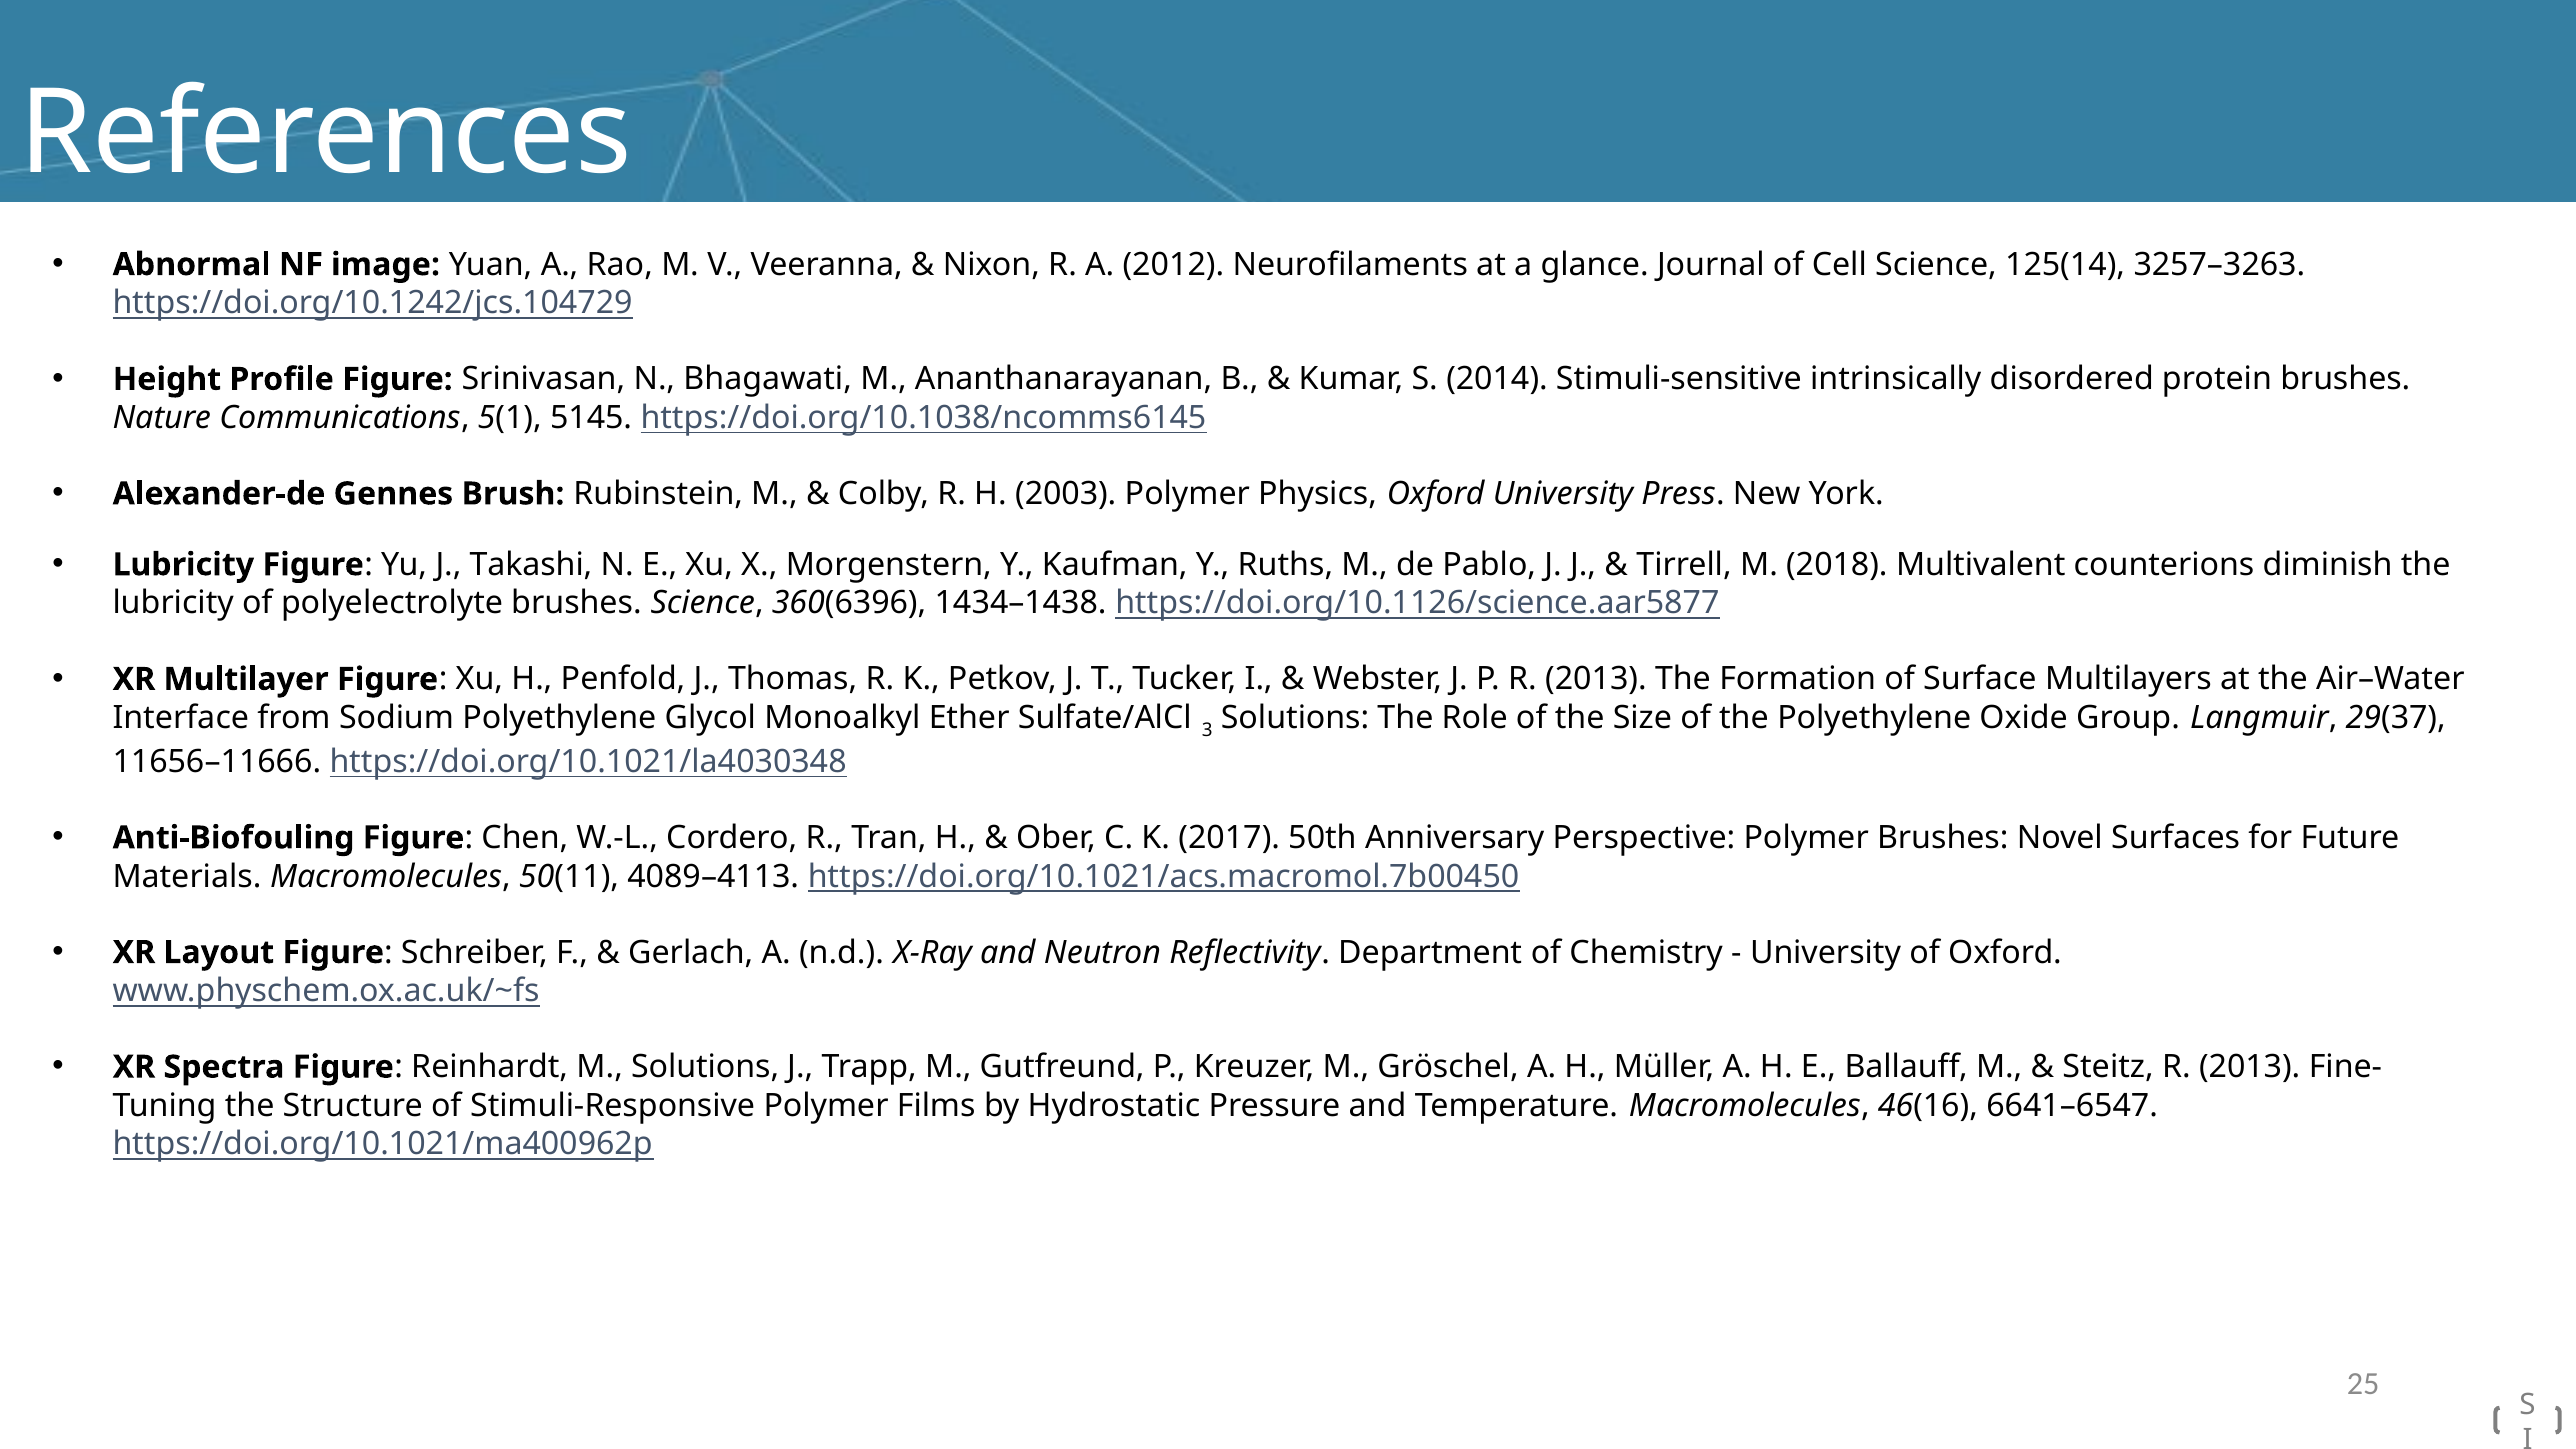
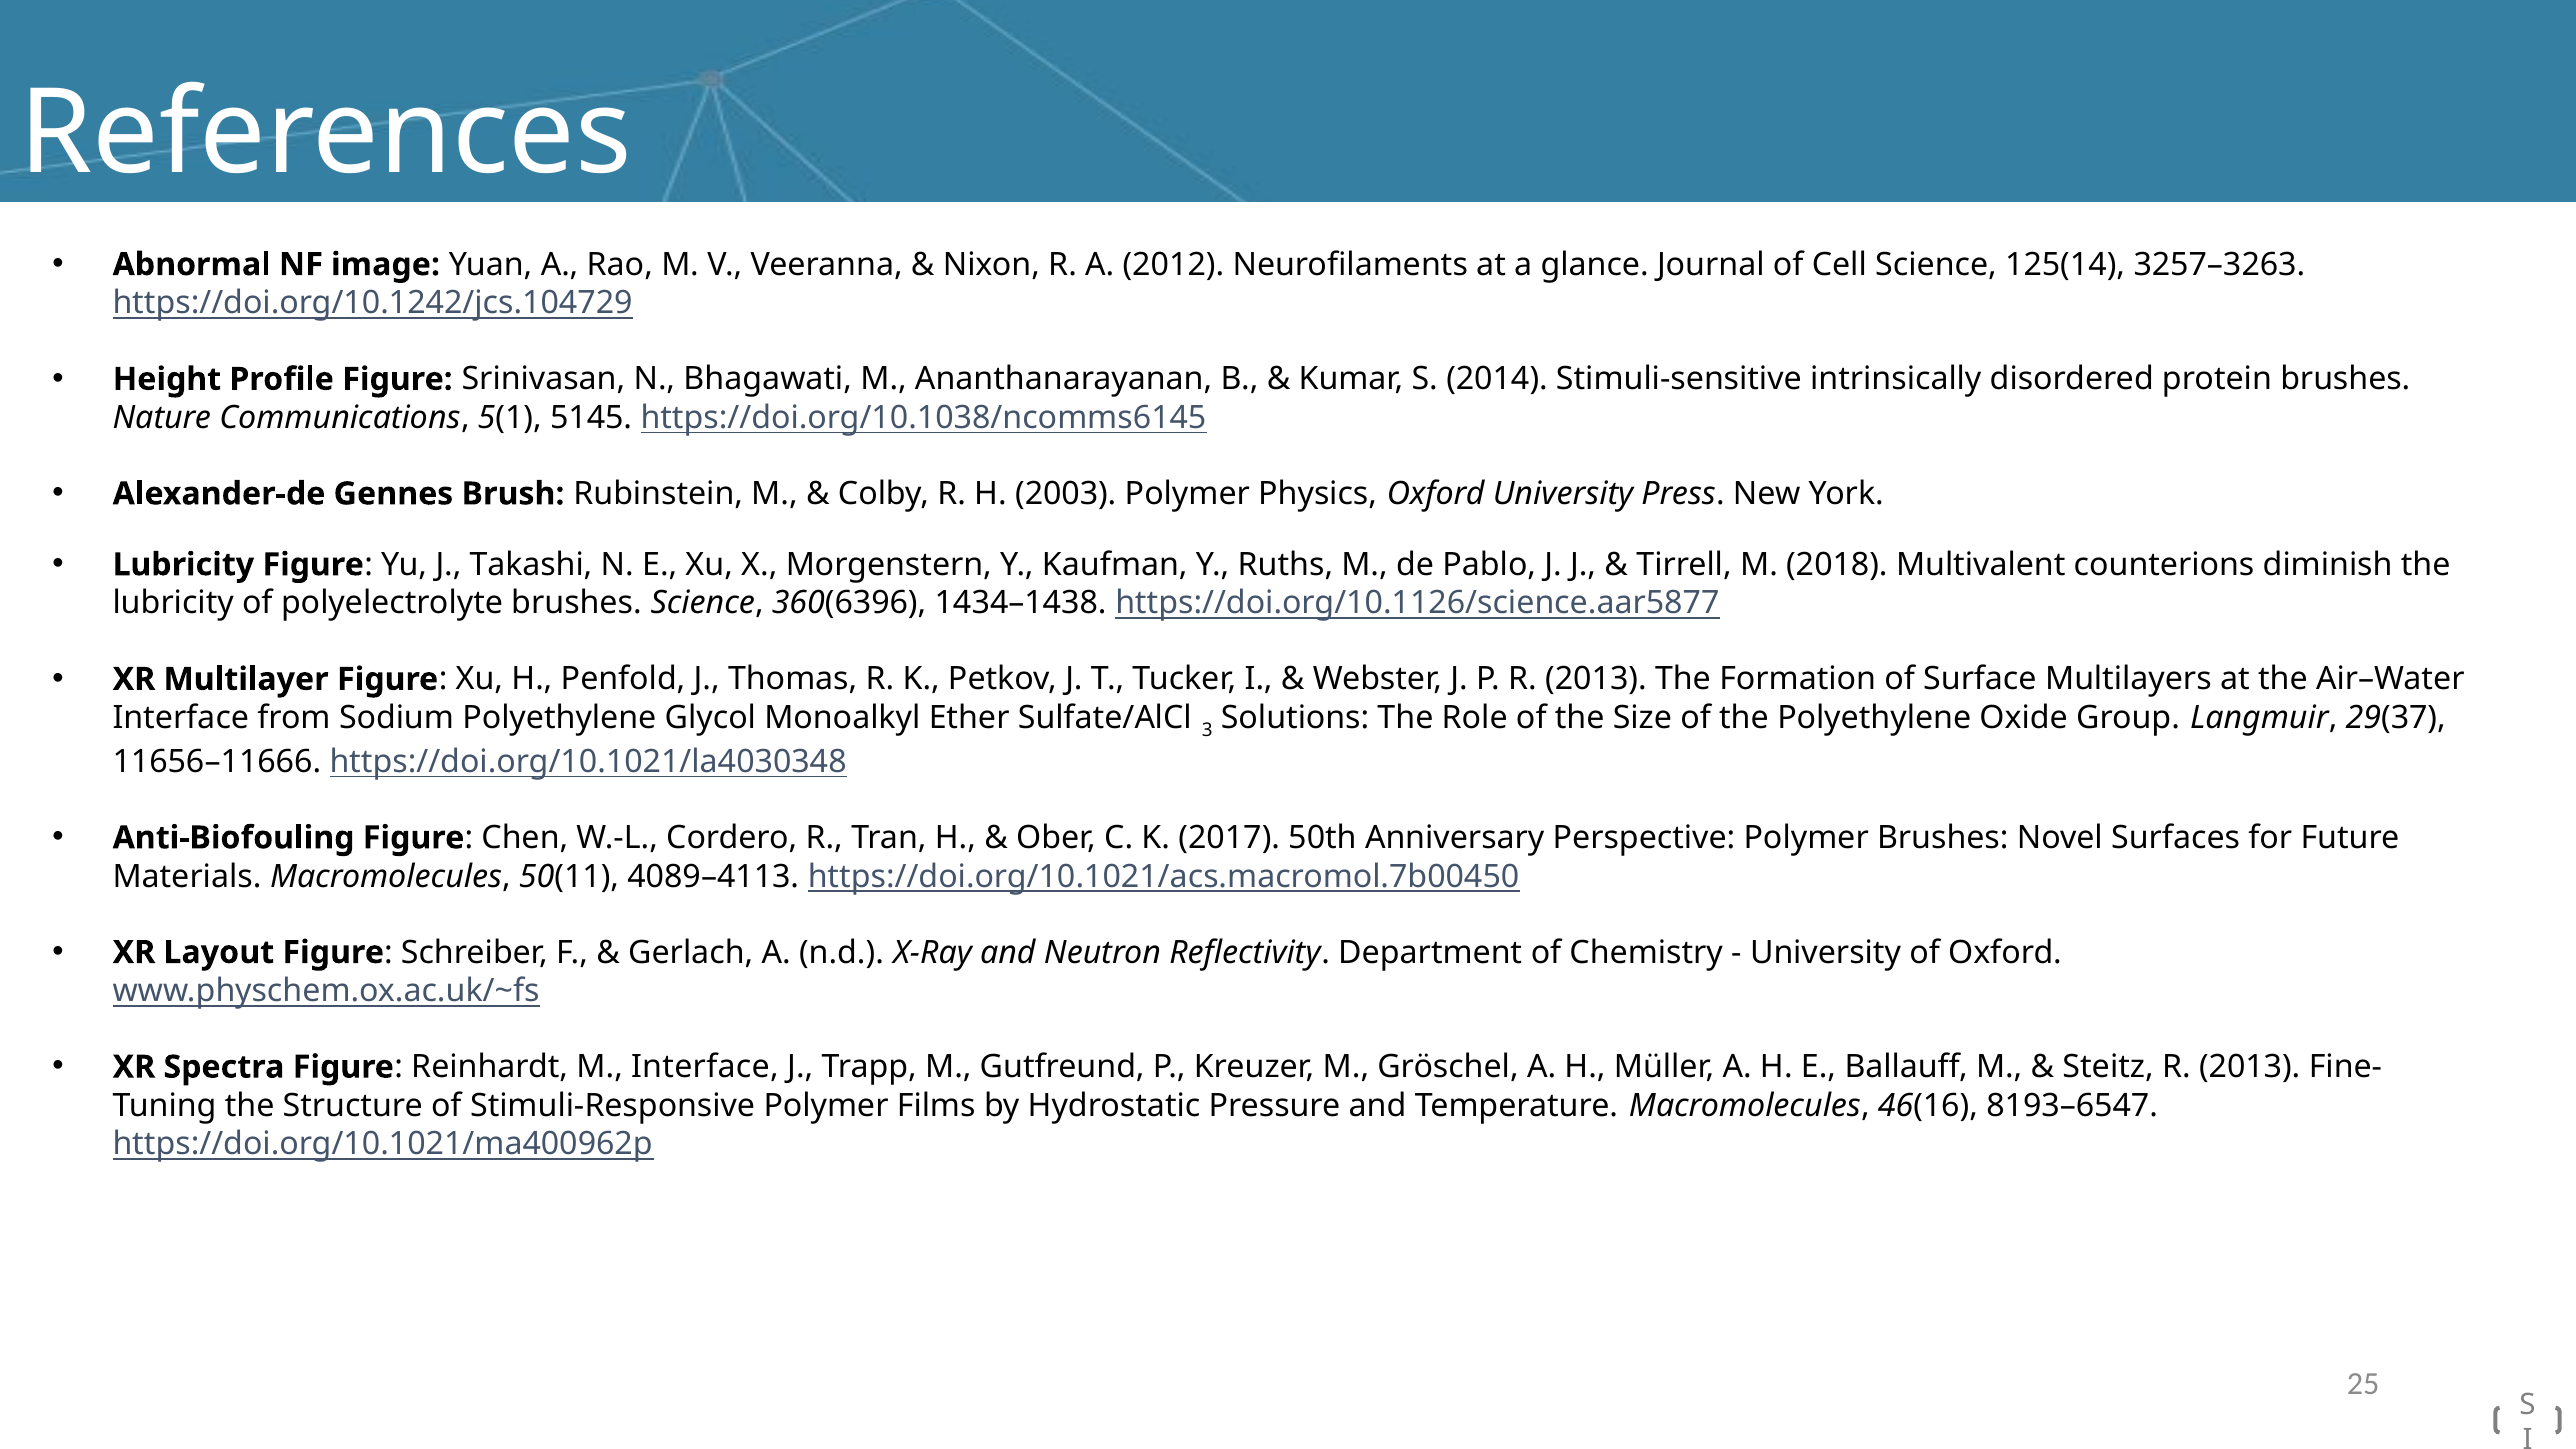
M Solutions: Solutions -> Interface
6641–6547: 6641–6547 -> 8193–6547
